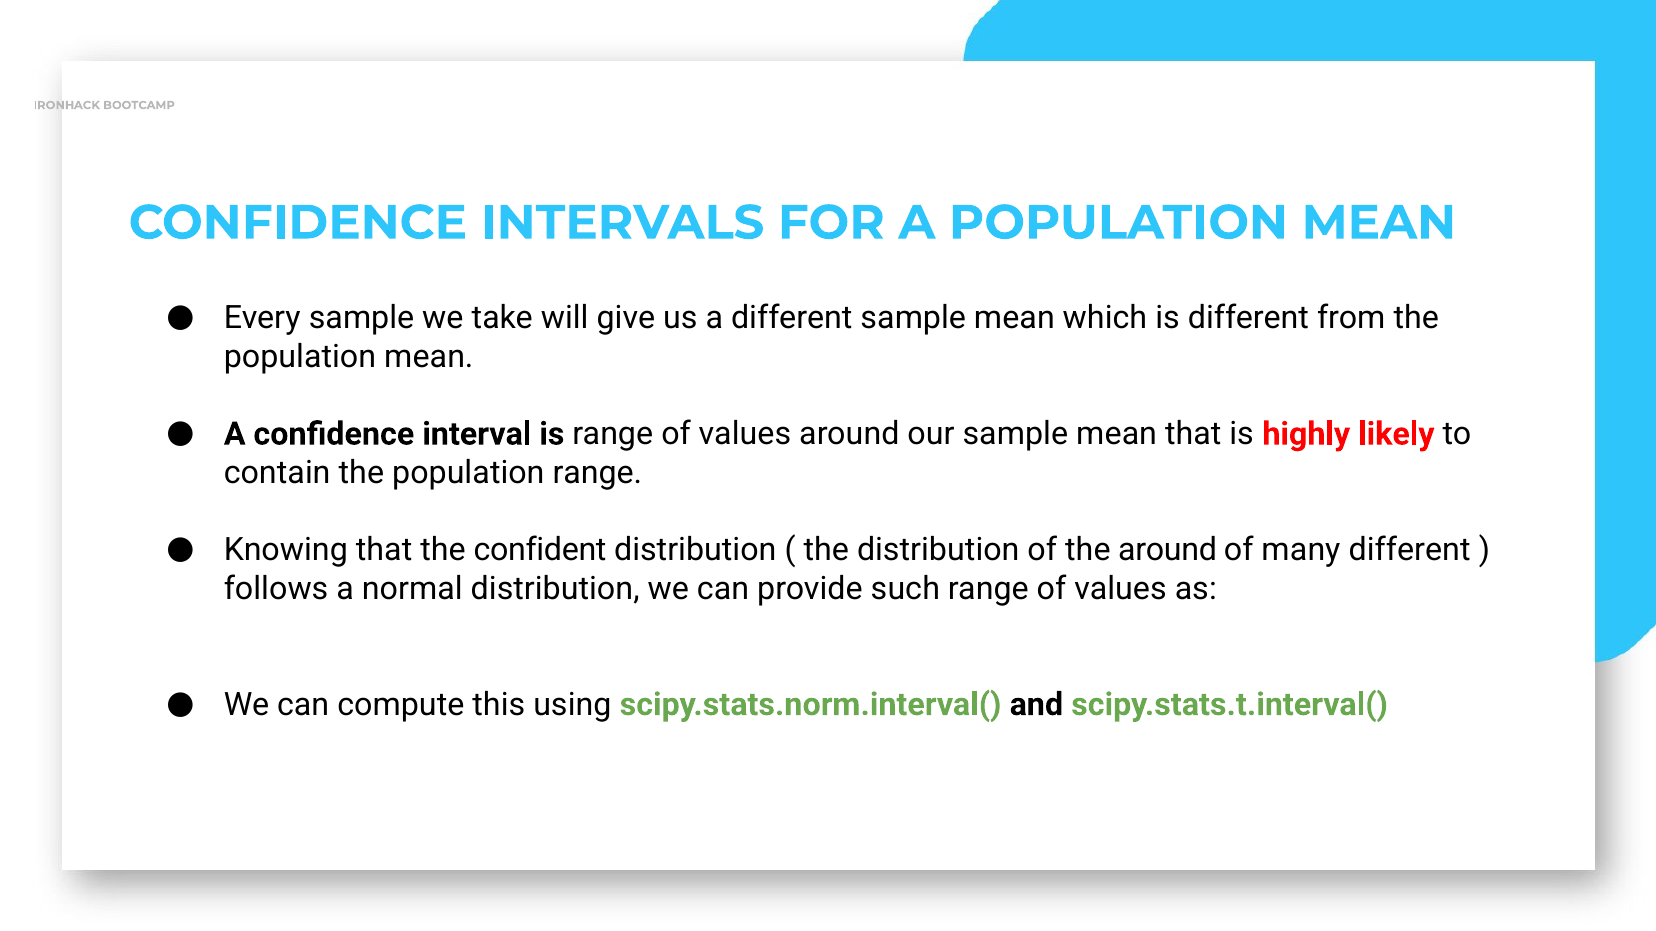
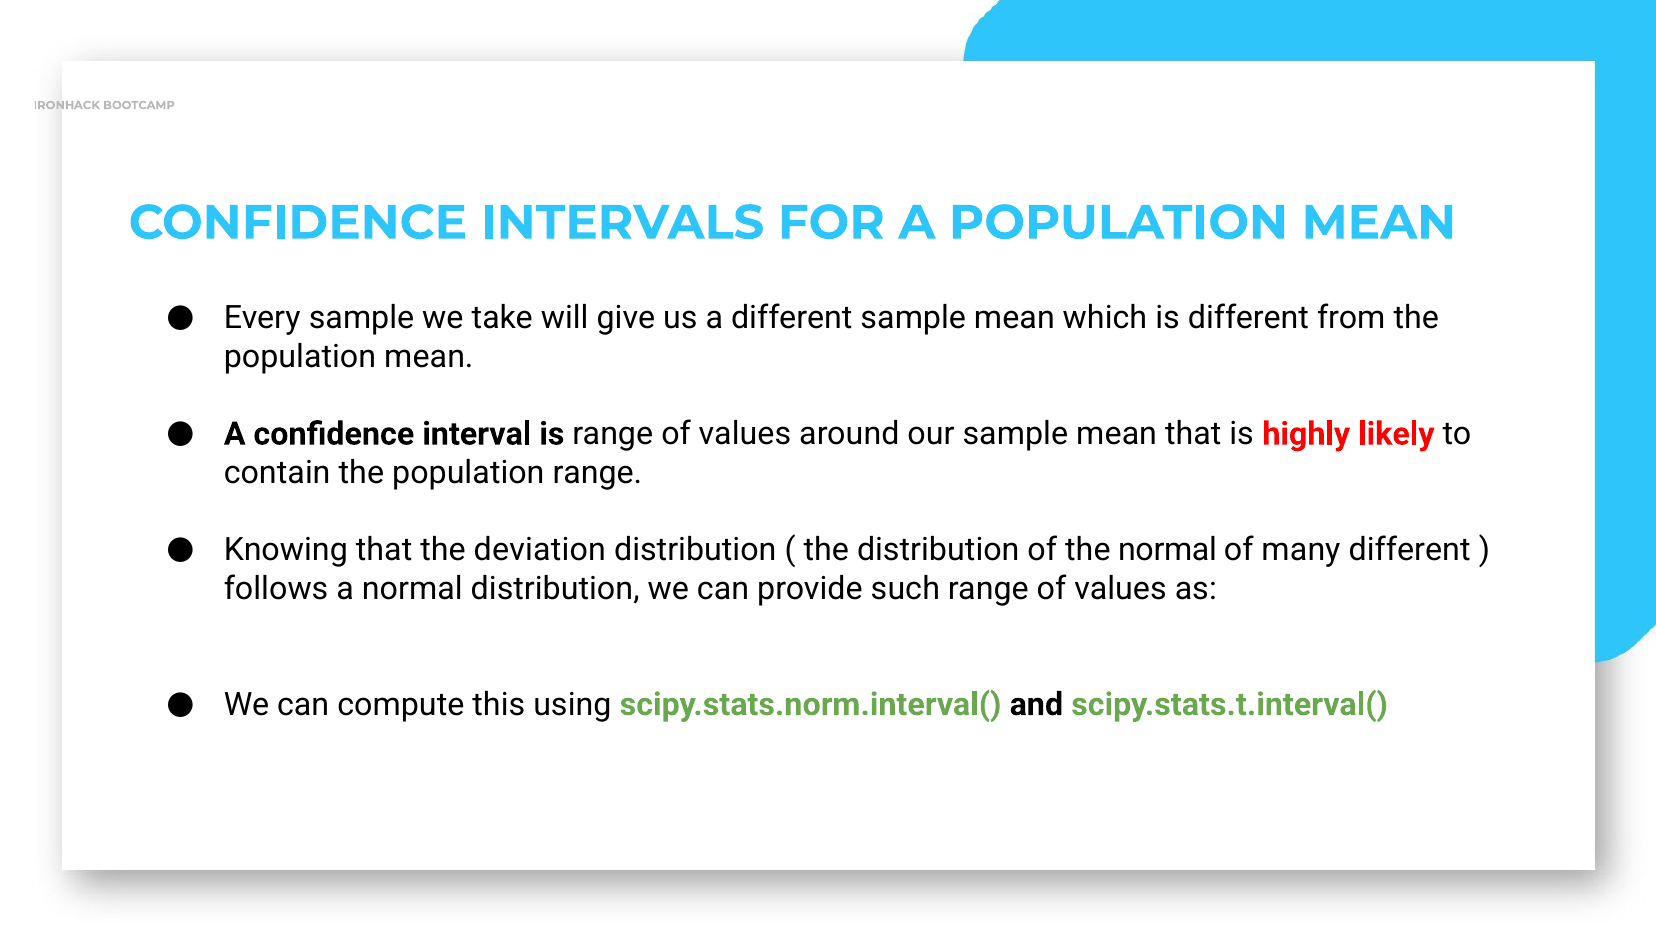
confident: confident -> deviation
the around: around -> normal
